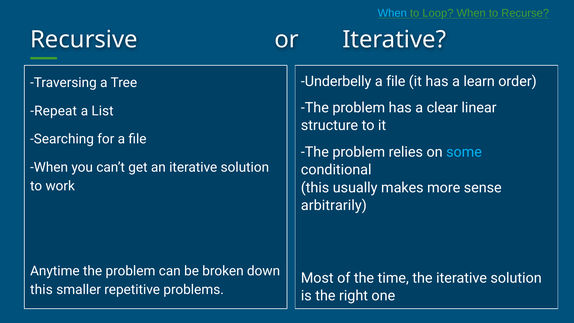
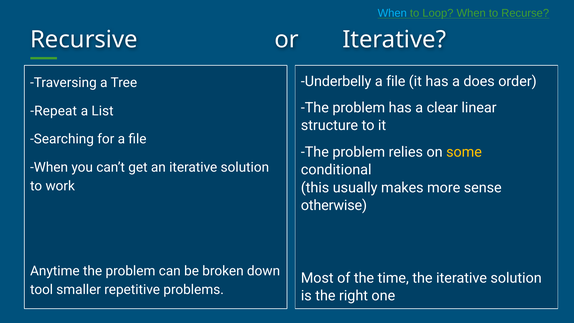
learn: learn -> does
some colour: light blue -> yellow
arbitrarily: arbitrarily -> otherwise
this at (41, 290): this -> tool
